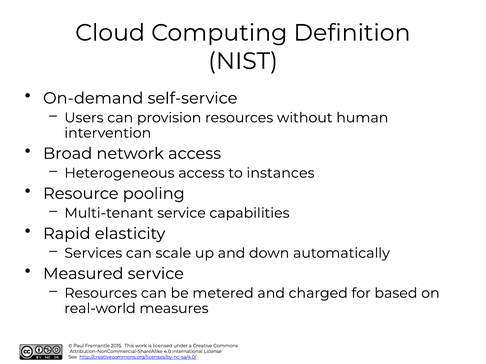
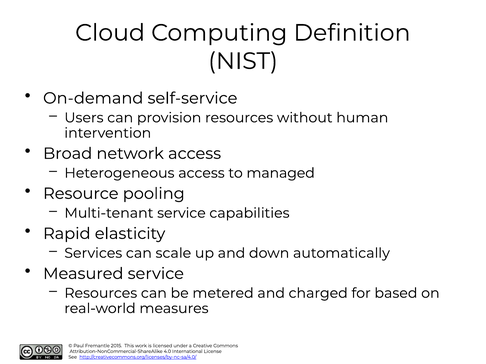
instances: instances -> managed
